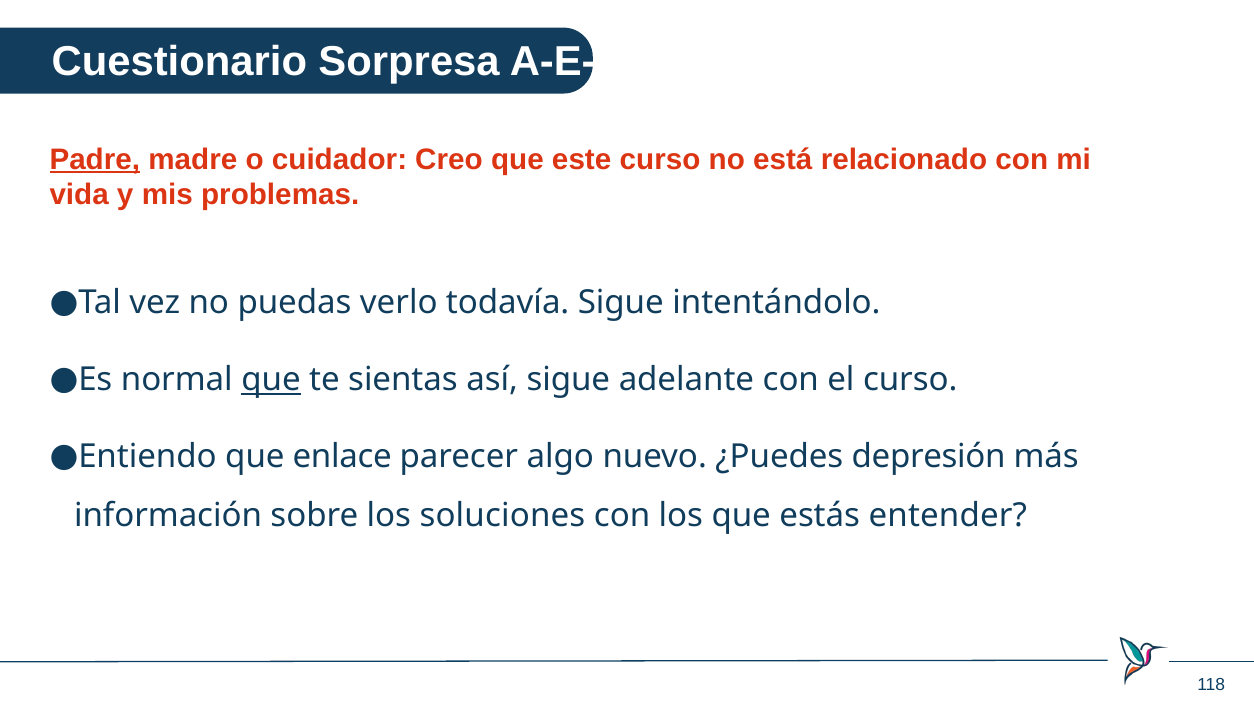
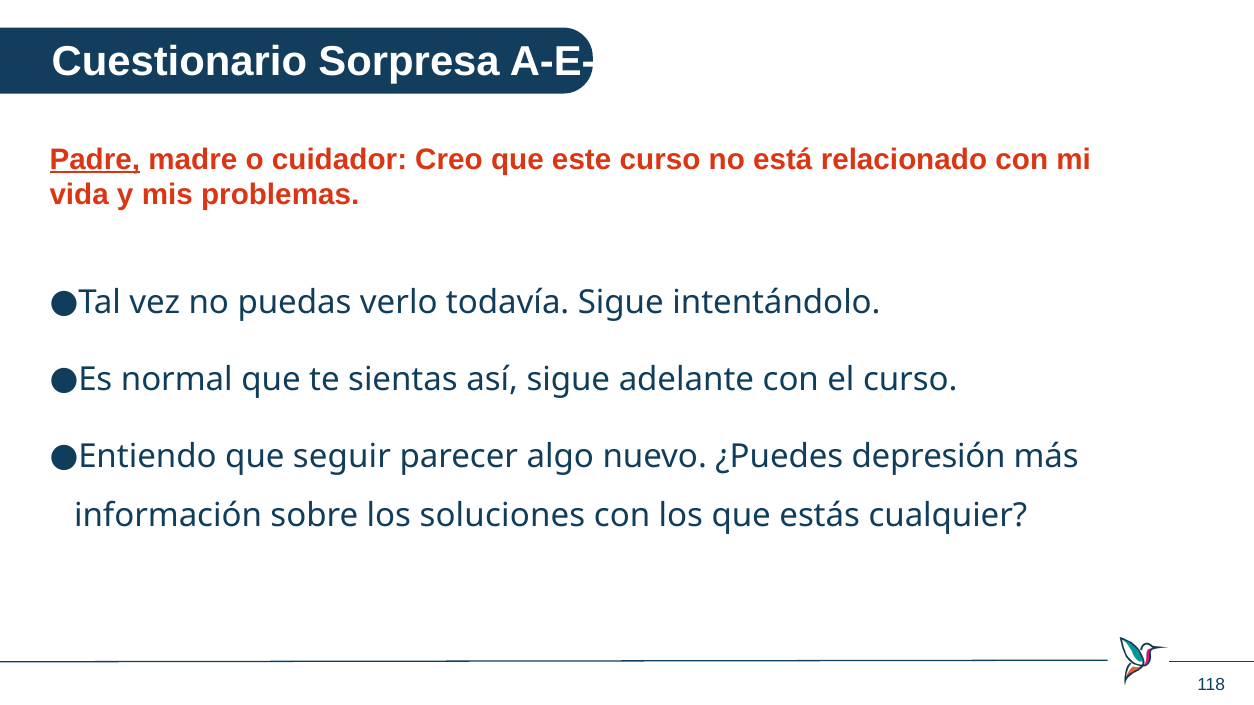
que at (271, 380) underline: present -> none
enlace: enlace -> seguir
entender: entender -> cualquier
